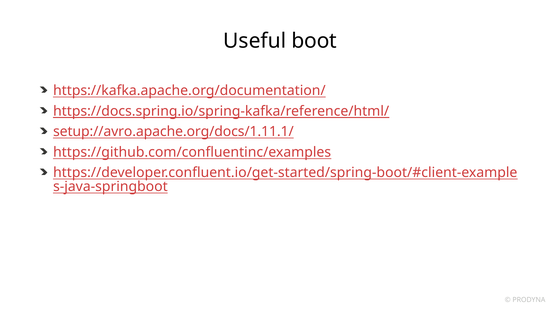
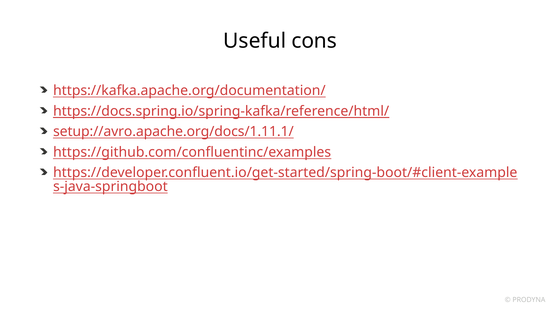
boot: boot -> cons
